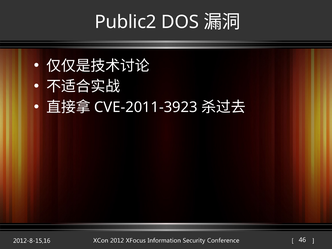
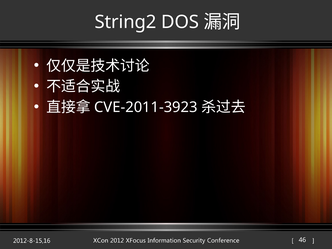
Public2: Public2 -> String2
